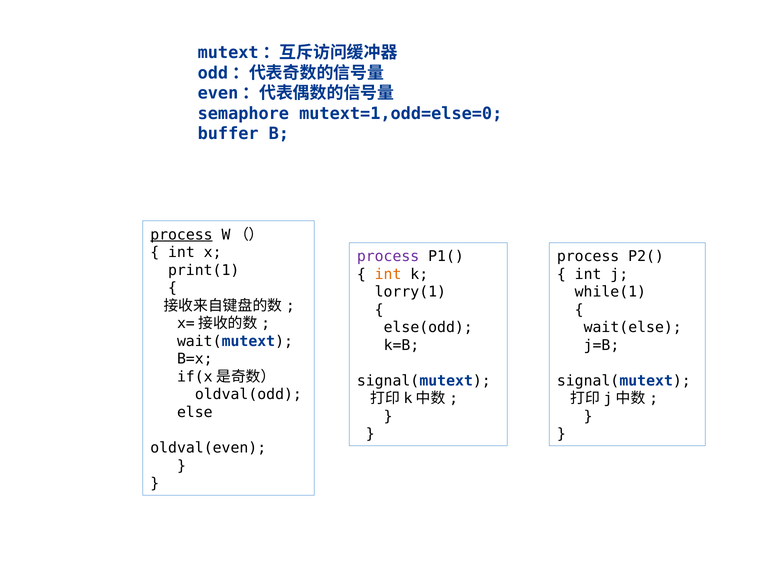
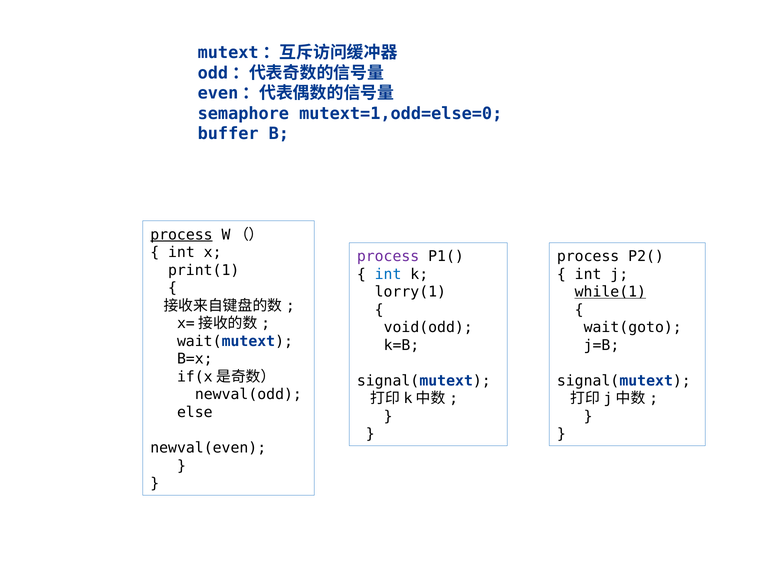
int at (388, 274) colour: orange -> blue
while(1 underline: none -> present
else(odd: else(odd -> void(odd
wait(else: wait(else -> wait(goto
oldval(odd: oldval(odd -> newval(odd
oldval(even: oldval(even -> newval(even
